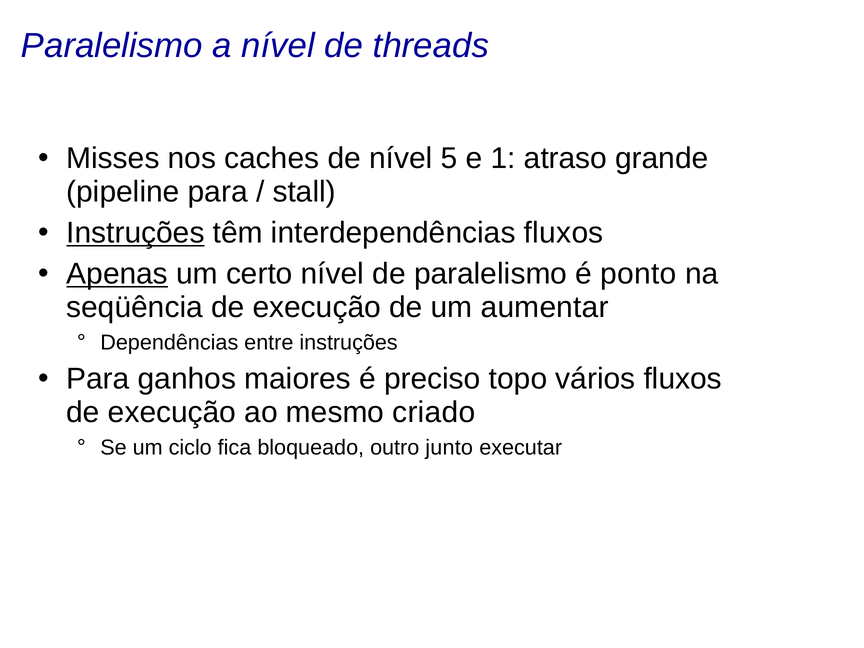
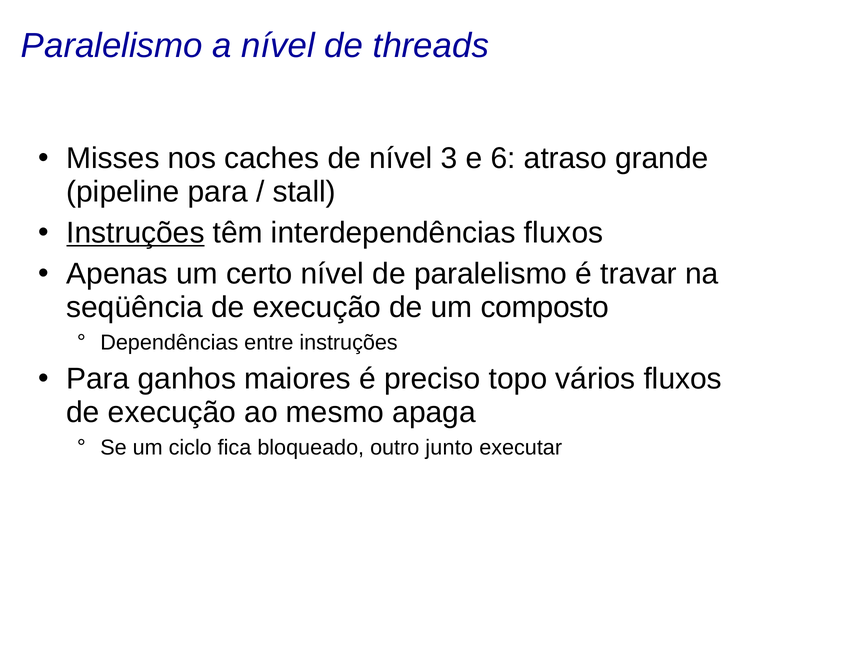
5: 5 -> 3
1: 1 -> 6
Apenas underline: present -> none
ponto: ponto -> travar
aumentar: aumentar -> composto
criado: criado -> apaga
